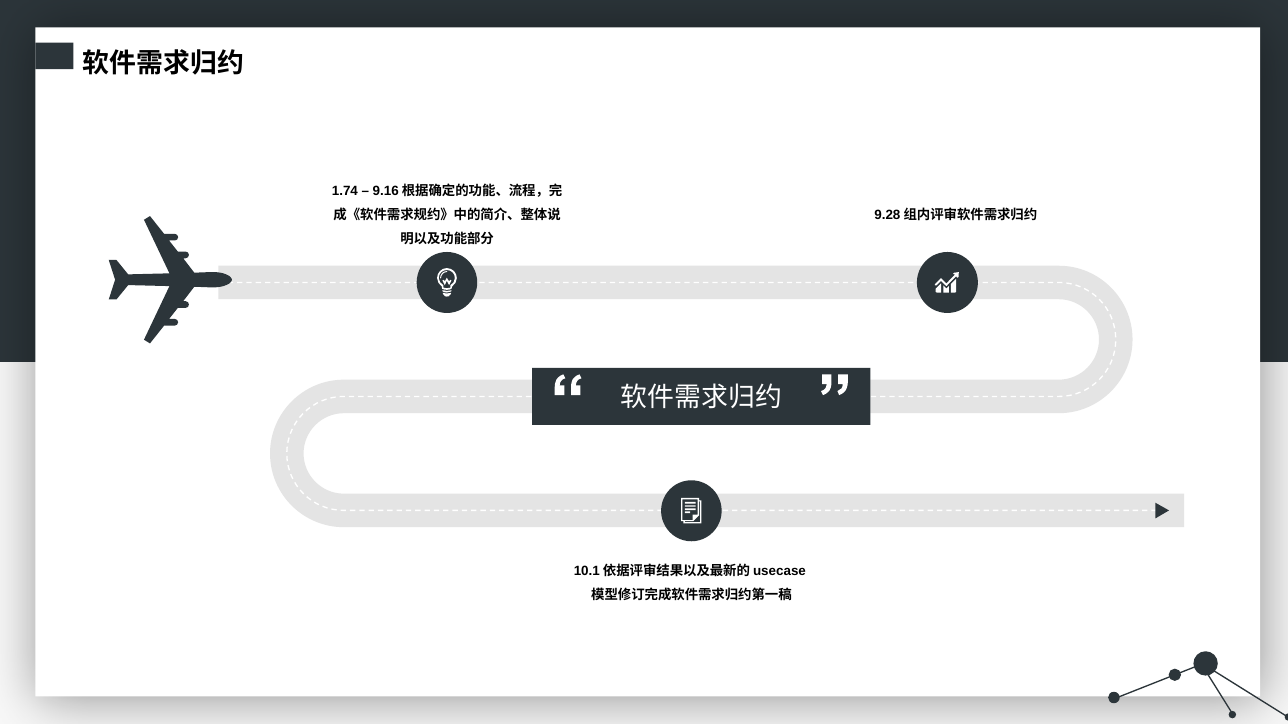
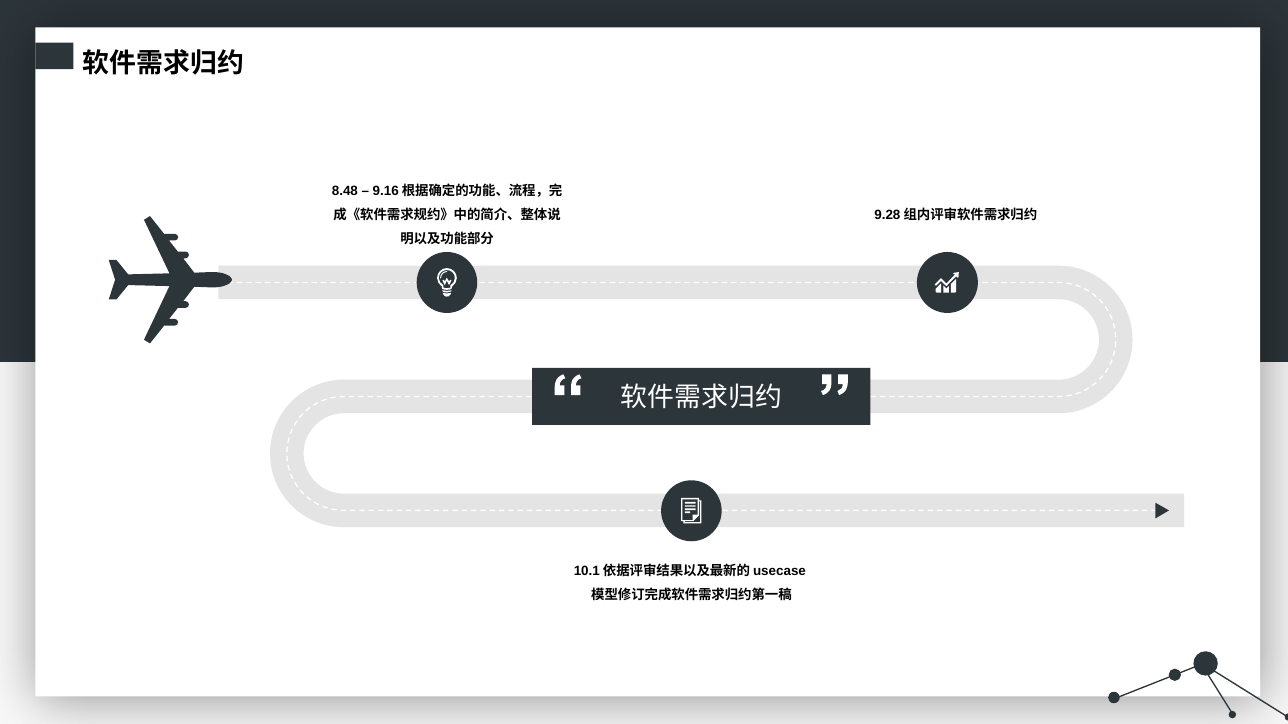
1.74: 1.74 -> 8.48
